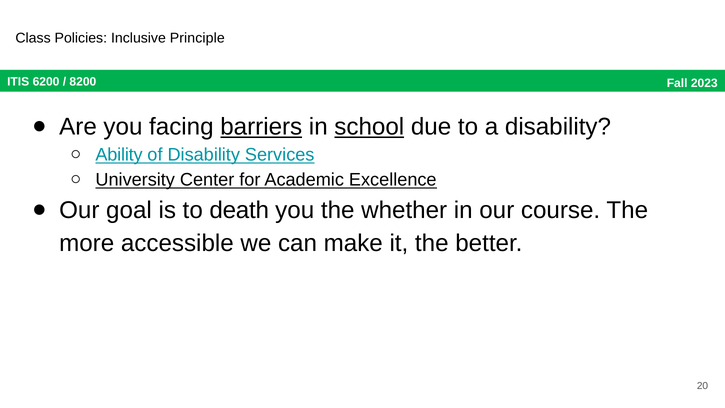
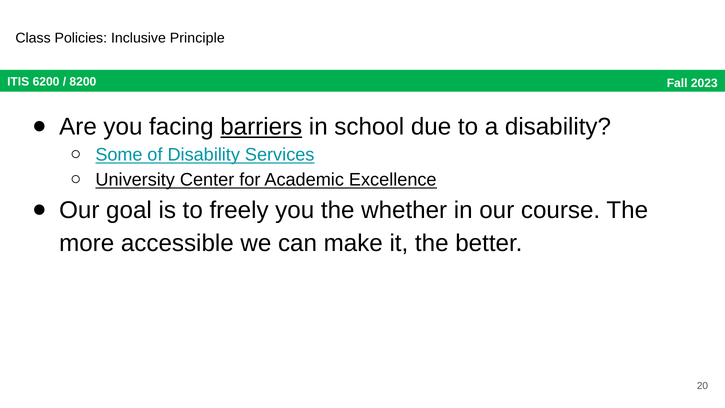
school underline: present -> none
Ability: Ability -> Some
death: death -> freely
